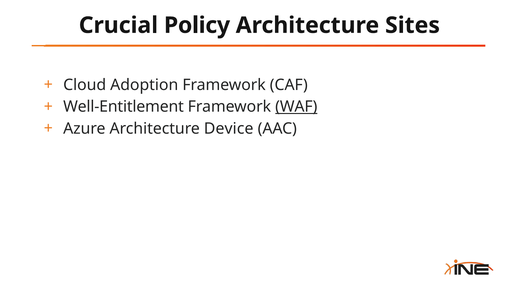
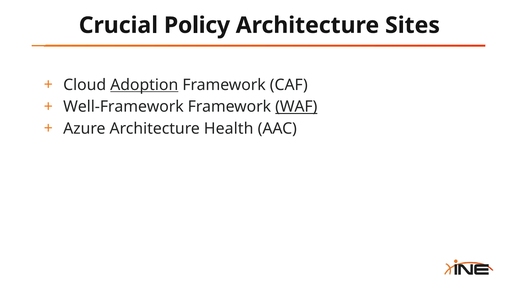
Adoption underline: none -> present
Well-Entitlement: Well-Entitlement -> Well-Framework
Device: Device -> Health
